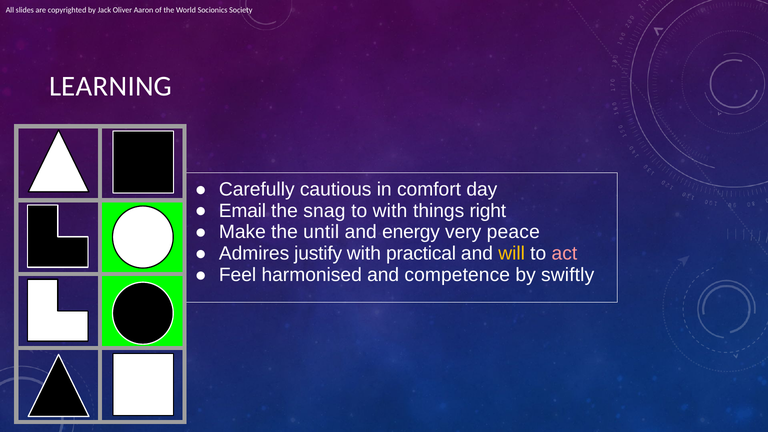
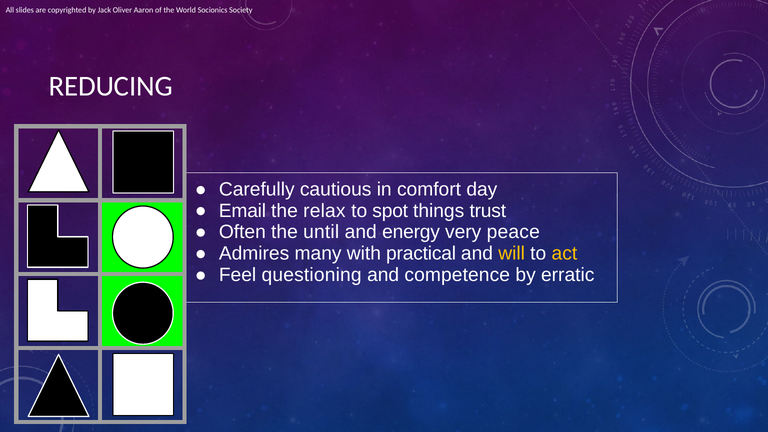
LEARNING: LEARNING -> REDUCING
snag: snag -> relax
to with: with -> spot
right: right -> trust
Make: Make -> Often
justify: justify -> many
act colour: pink -> yellow
harmonised: harmonised -> questioning
swiftly: swiftly -> erratic
